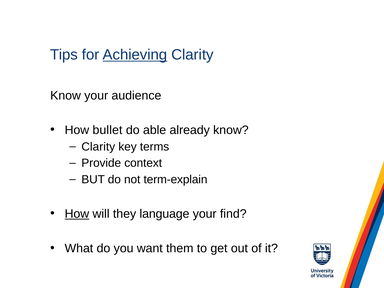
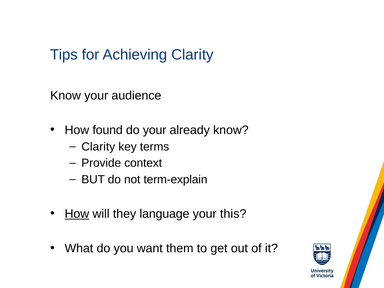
Achieving underline: present -> none
bullet: bullet -> found
do able: able -> your
find: find -> this
